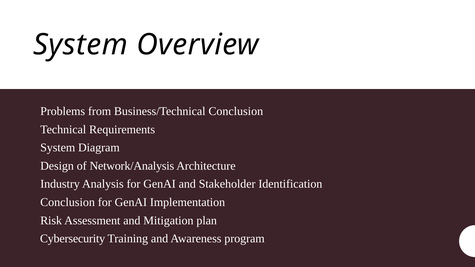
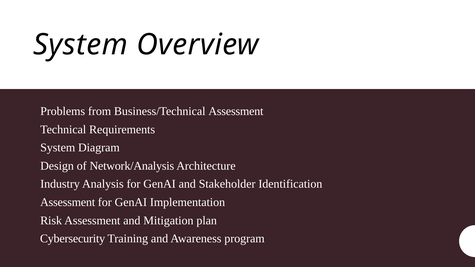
Business/Technical Conclusion: Conclusion -> Assessment
Conclusion at (68, 202): Conclusion -> Assessment
